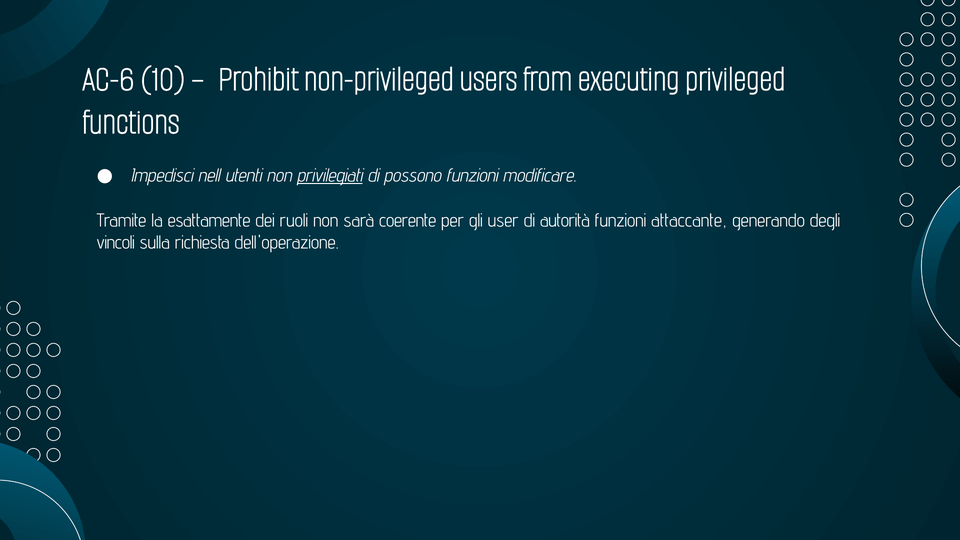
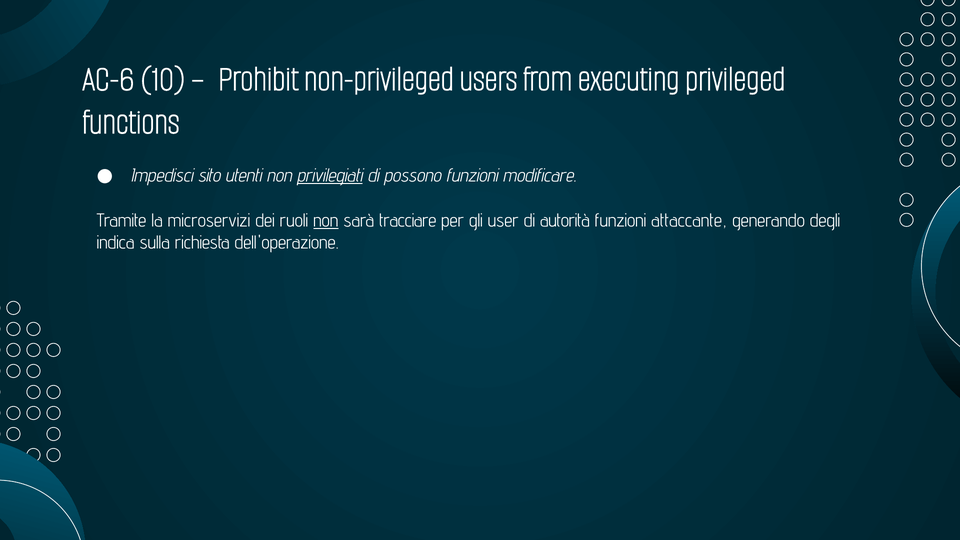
nell: nell -> sito
esattamente: esattamente -> microservizi
non at (326, 220) underline: none -> present
coerente: coerente -> tracciare
vincoli: vincoli -> indica
